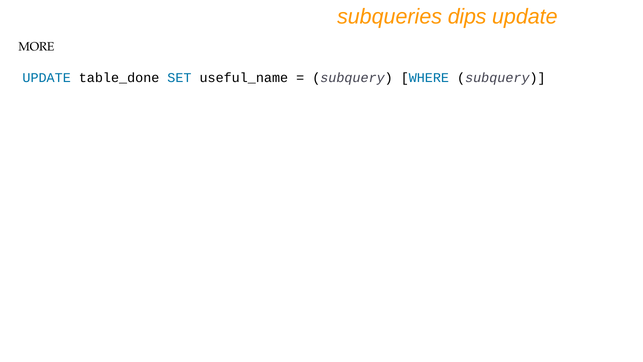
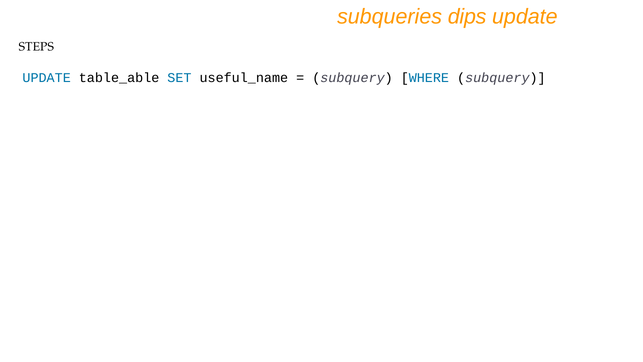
MORE: MORE -> STEPS
table_done: table_done -> table_able
